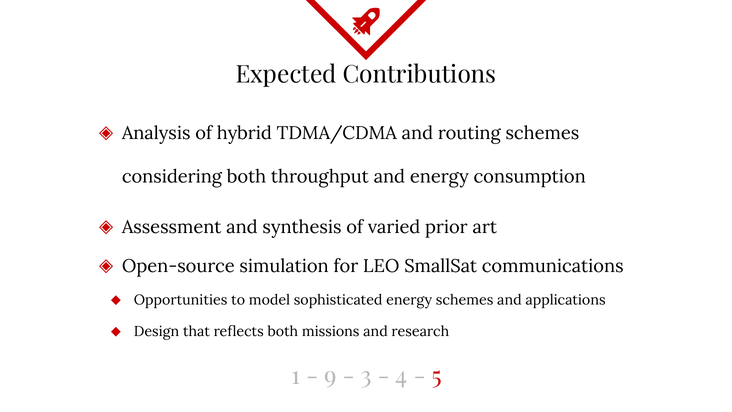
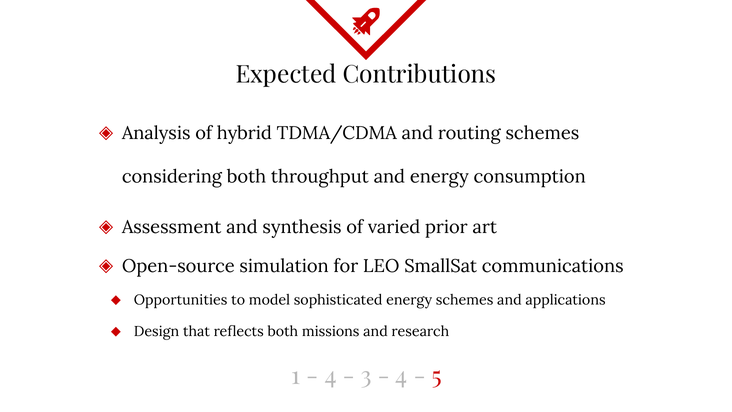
9 at (331, 376): 9 -> 4
